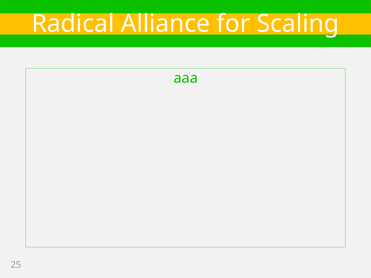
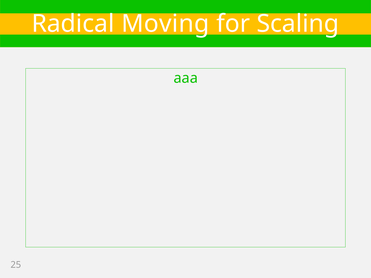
Alliance: Alliance -> Moving
